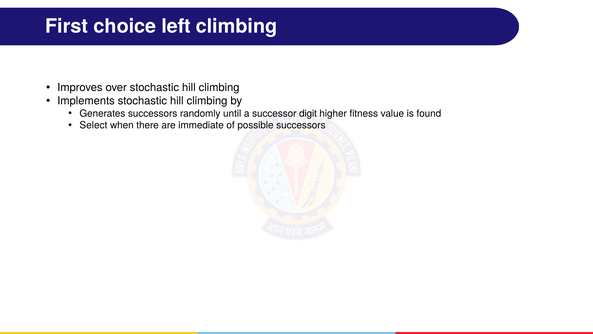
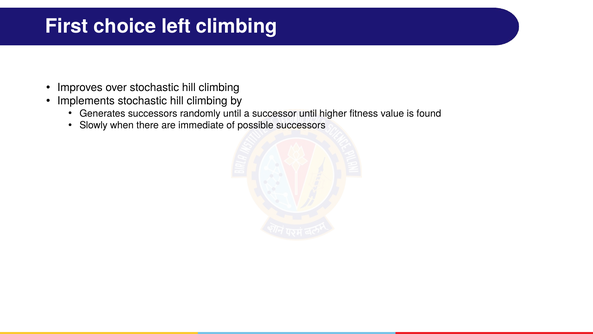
successor digit: digit -> until
Select: Select -> Slowly
